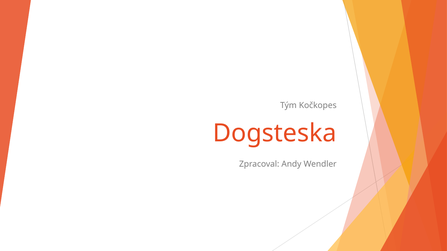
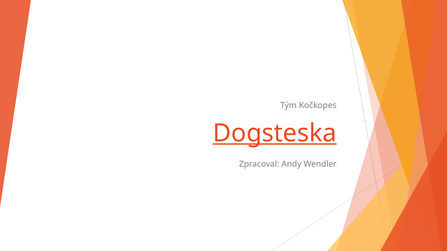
Dogsteska underline: none -> present
